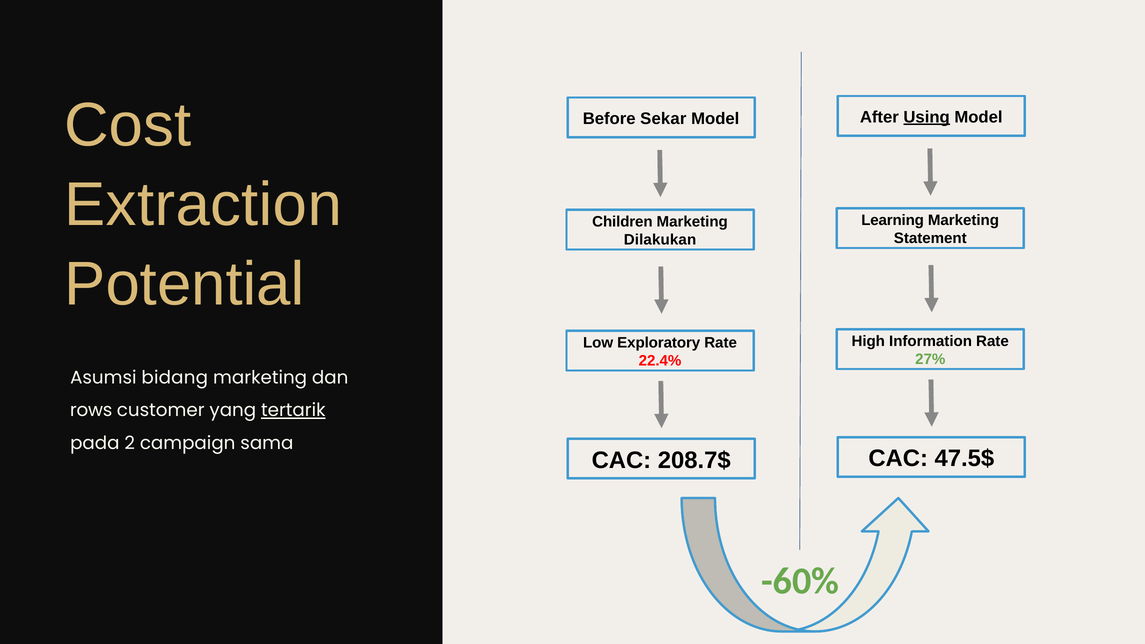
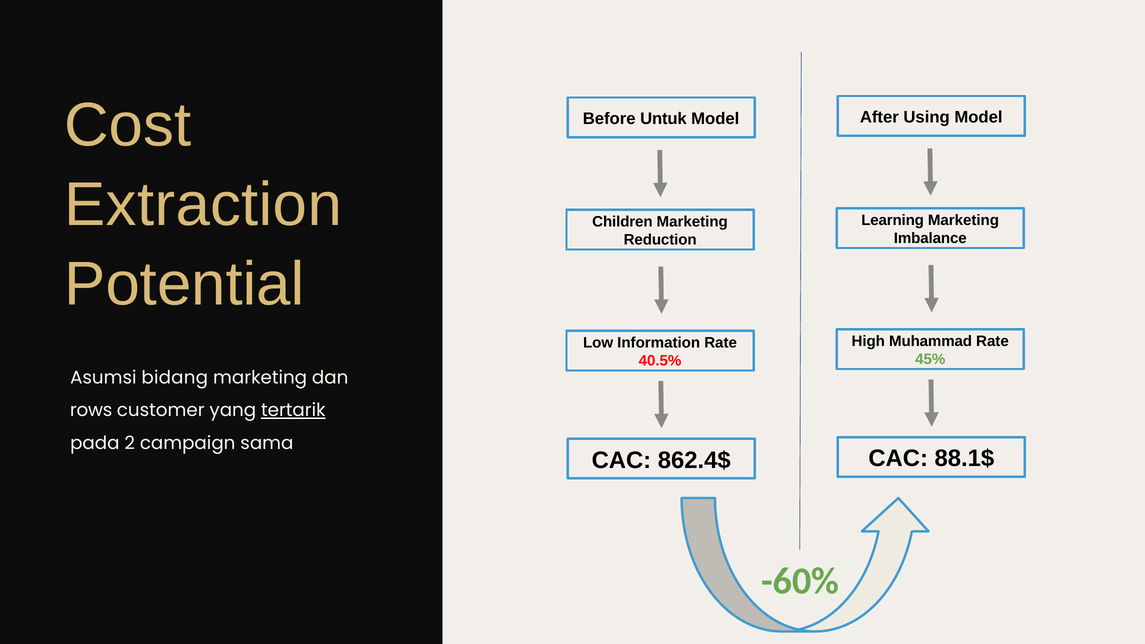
Using underline: present -> none
Sekar: Sekar -> Untuk
Statement: Statement -> Imbalance
Dilakukan: Dilakukan -> Reduction
Information: Information -> Muhammad
Exploratory: Exploratory -> Information
27%: 27% -> 45%
22.4%: 22.4% -> 40.5%
47.5$: 47.5$ -> 88.1$
208.7$: 208.7$ -> 862.4$
